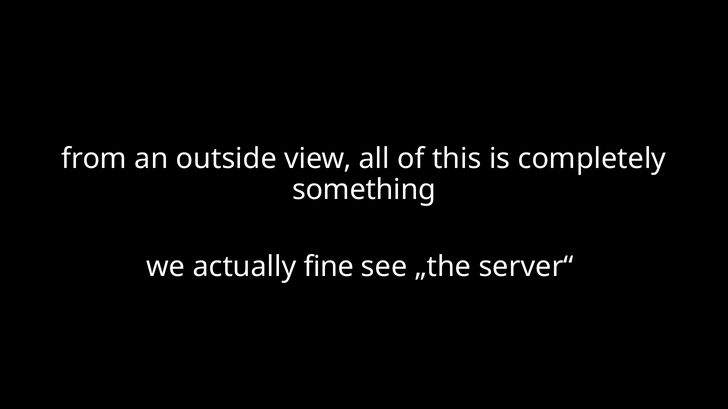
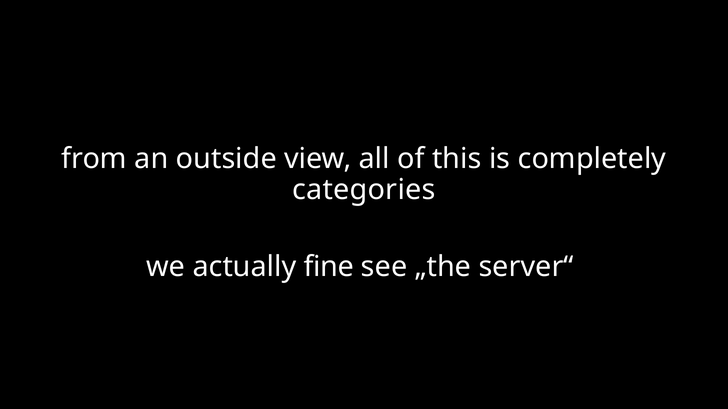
something: something -> categories
